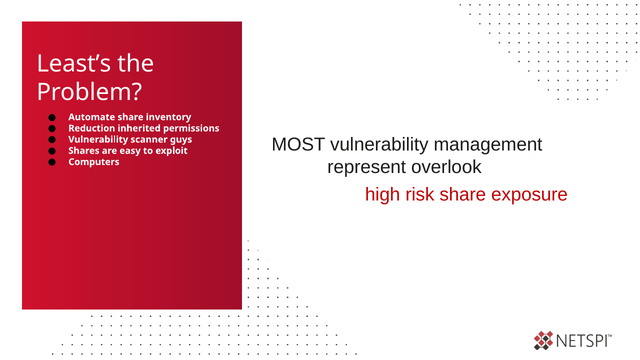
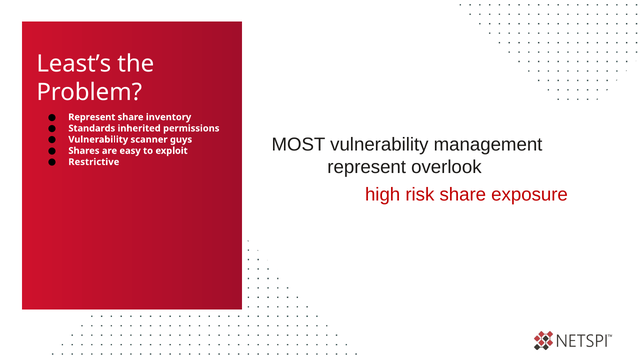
Automate at (92, 117): Automate -> Represent
Reduction: Reduction -> Standards
Computers: Computers -> Restrictive
